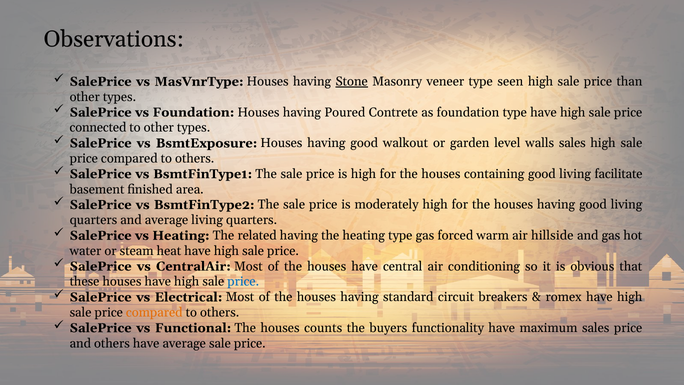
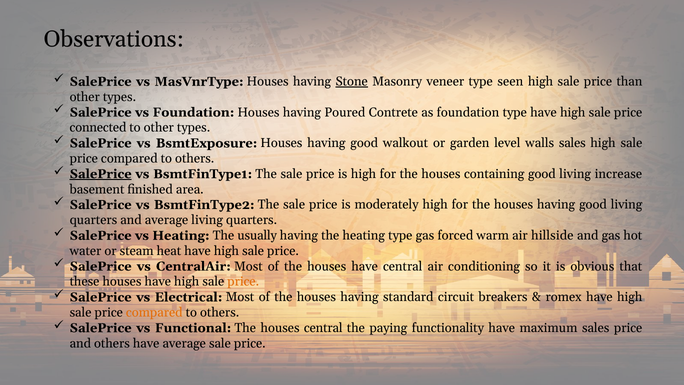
SalePrice at (101, 174) underline: none -> present
facilitate: facilitate -> increase
related: related -> usually
price at (243, 282) colour: blue -> orange
houses counts: counts -> central
buyers: buyers -> paying
